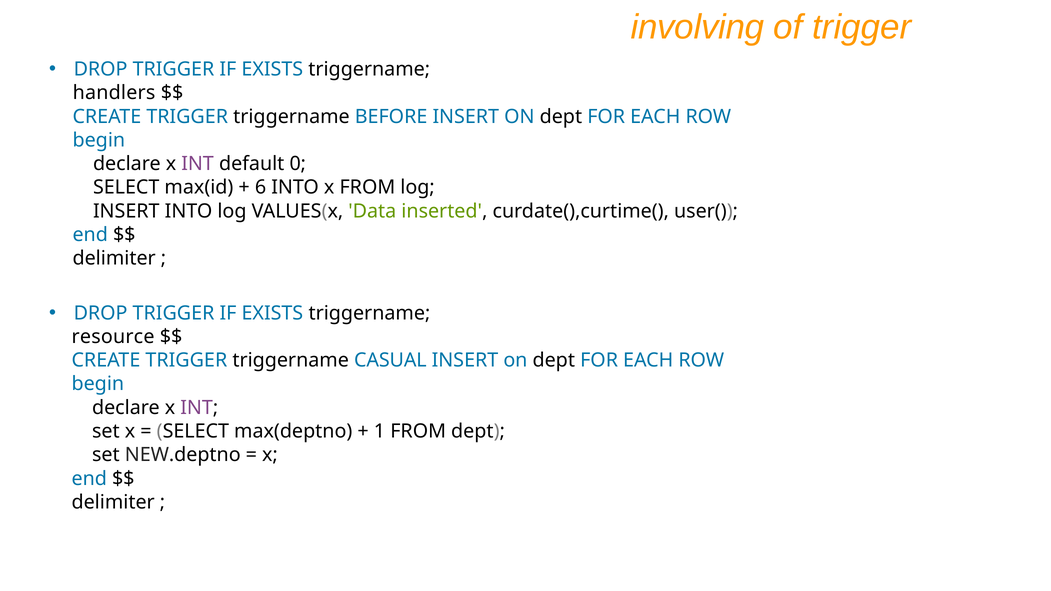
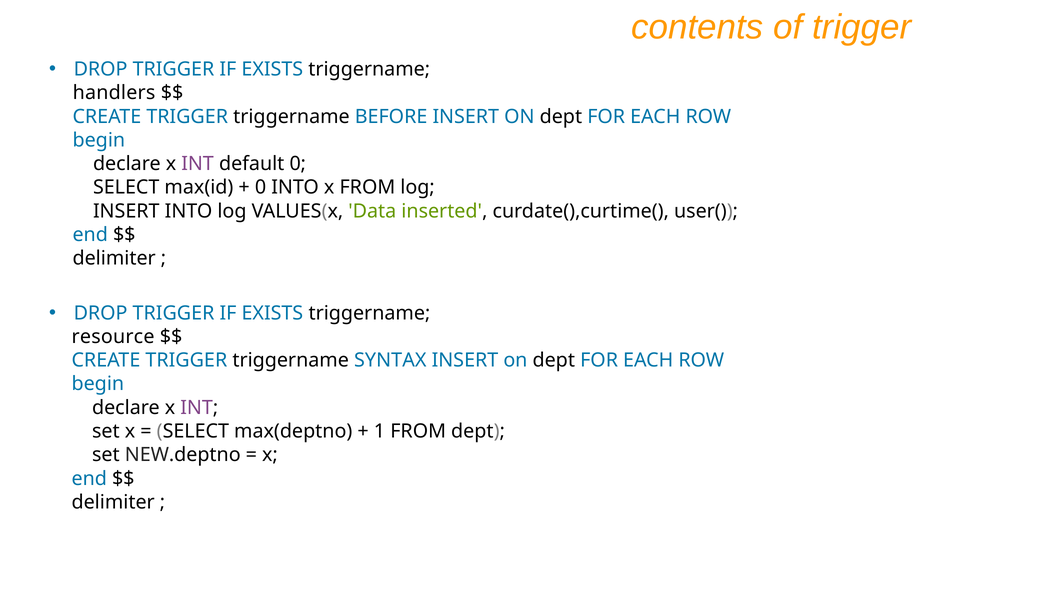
involving: involving -> contents
6 at (261, 187): 6 -> 0
CASUAL: CASUAL -> SYNTAX
